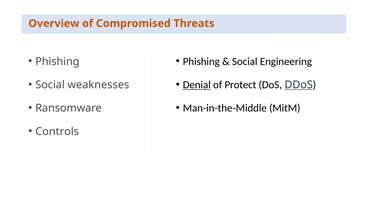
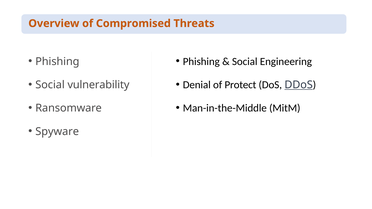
weaknesses: weaknesses -> vulnerability
Denial underline: present -> none
Controls: Controls -> Spyware
